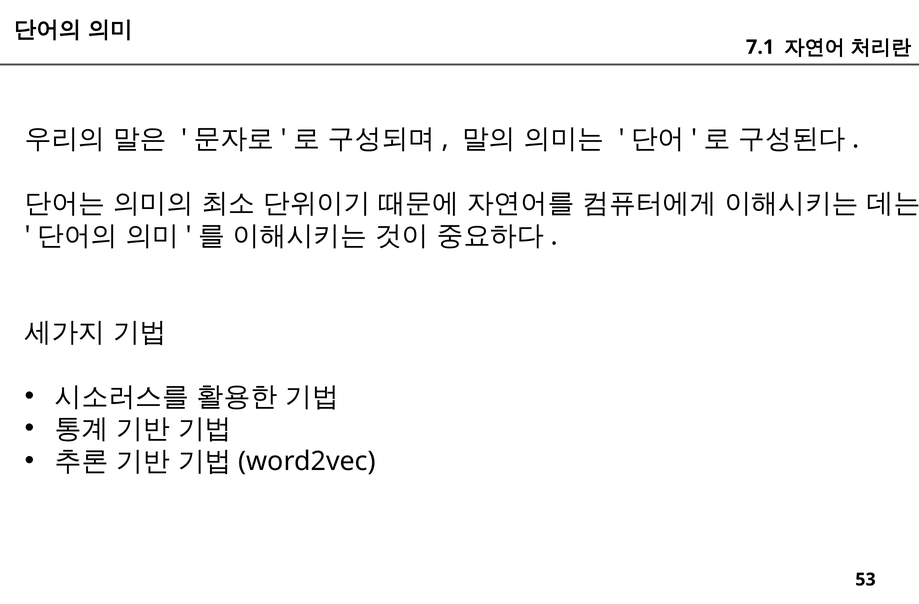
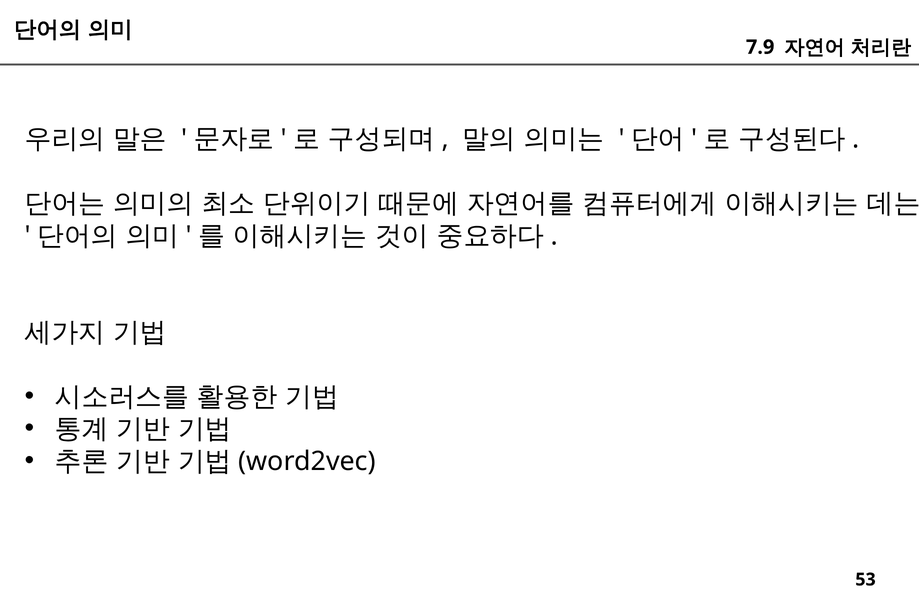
7.1: 7.1 -> 7.9
